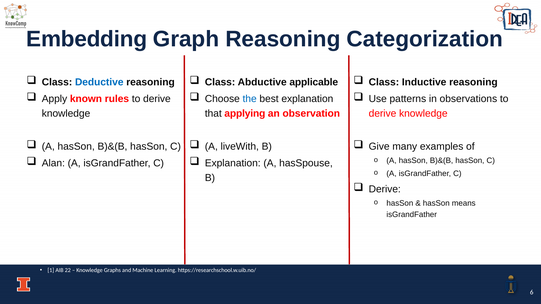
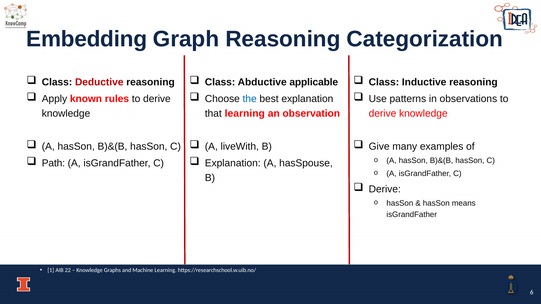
Deductive colour: blue -> red
that applying: applying -> learning
Alan: Alan -> Path
